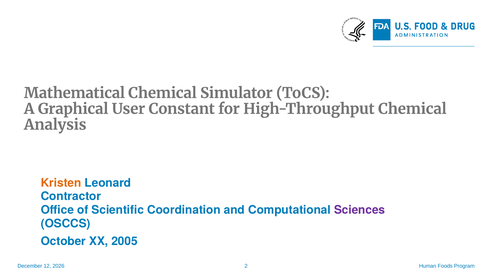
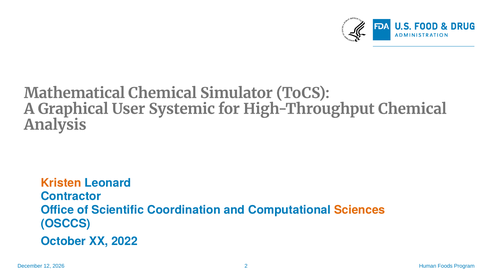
Constant: Constant -> Systemic
Sciences colour: purple -> orange
2005: 2005 -> 2022
